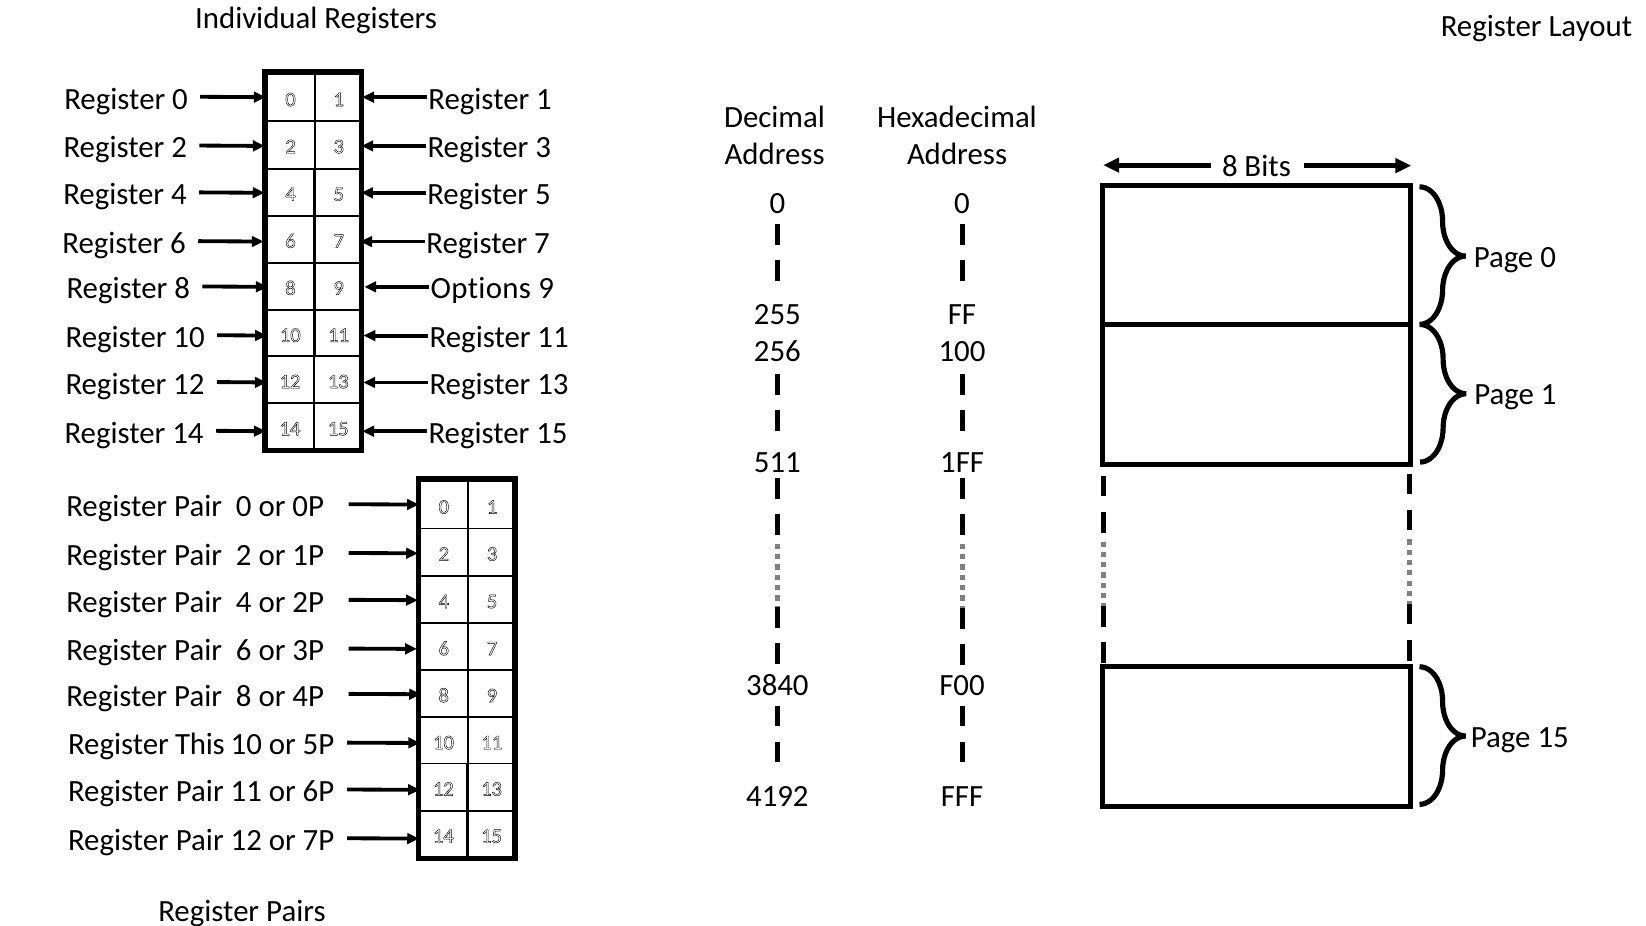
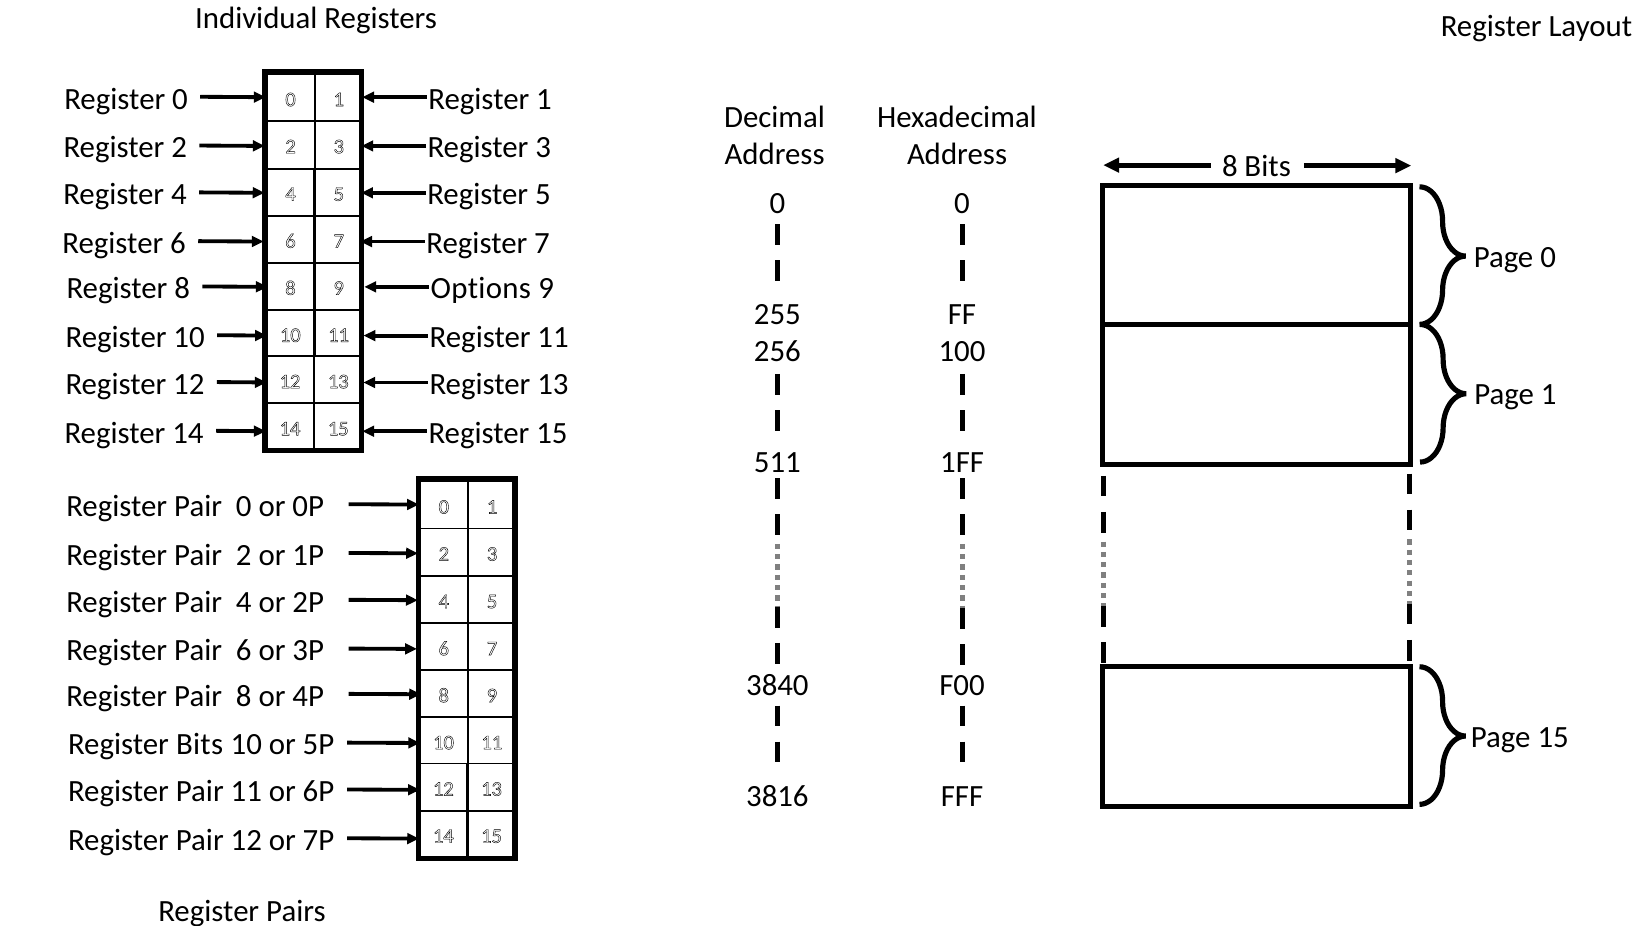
Register This: This -> Bits
4192: 4192 -> 3816
